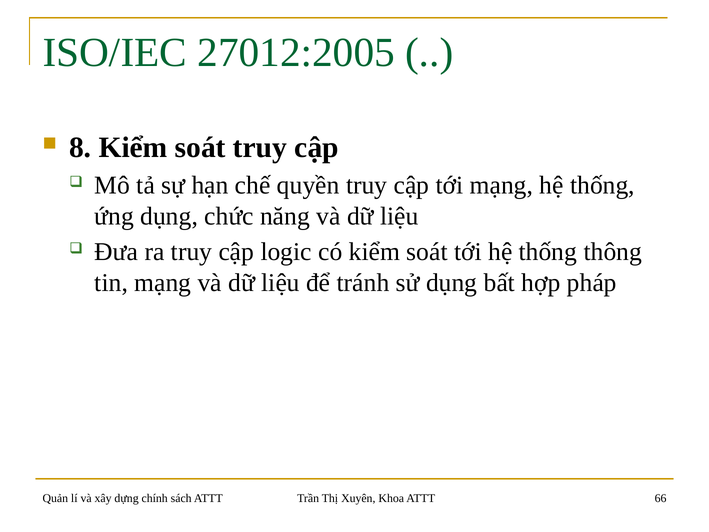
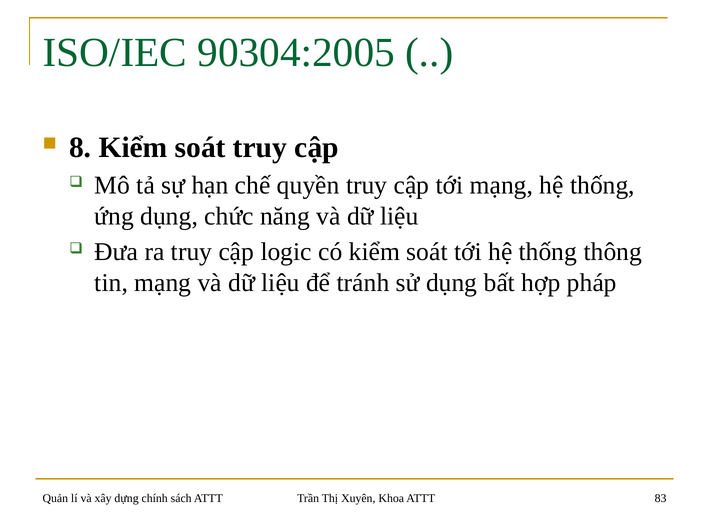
27012:2005: 27012:2005 -> 90304:2005
66: 66 -> 83
